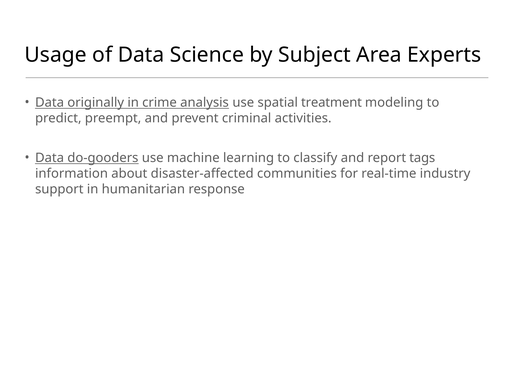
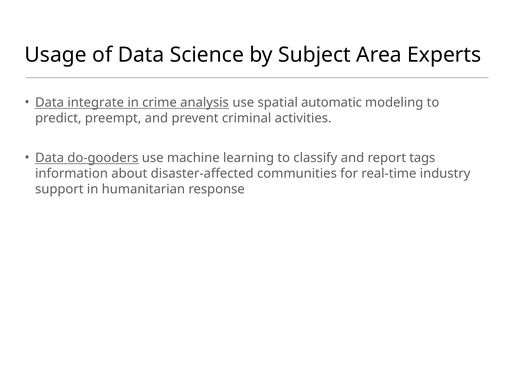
originally: originally -> integrate
treatment: treatment -> automatic
